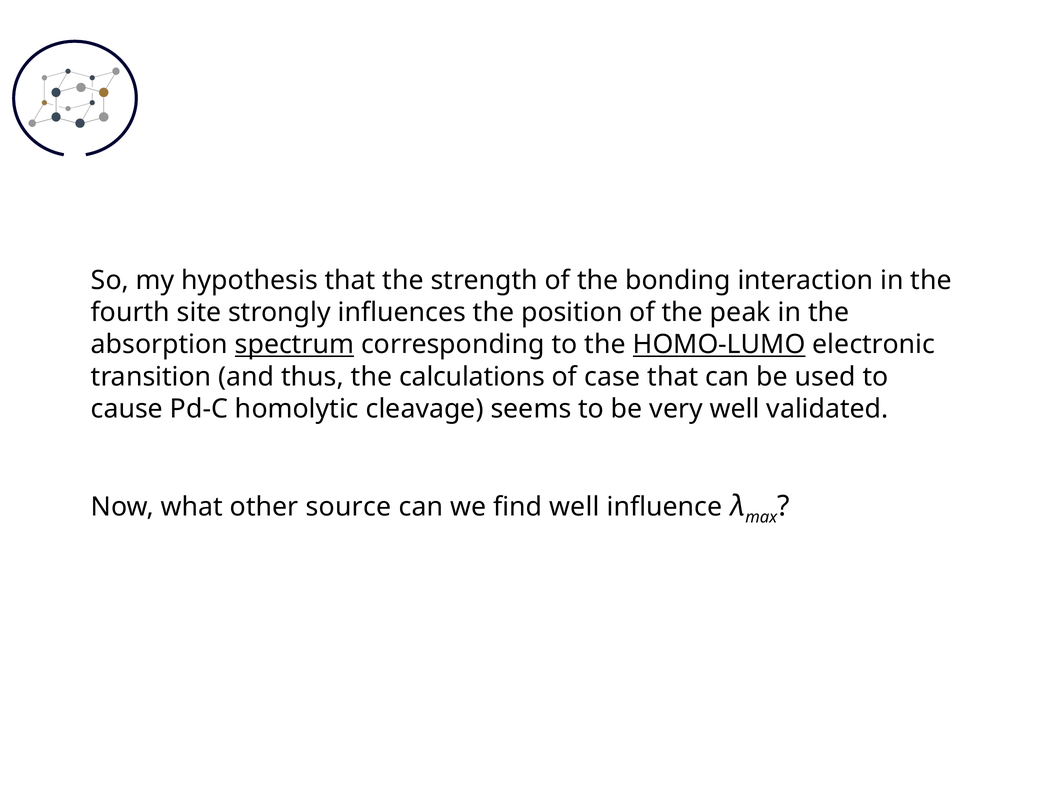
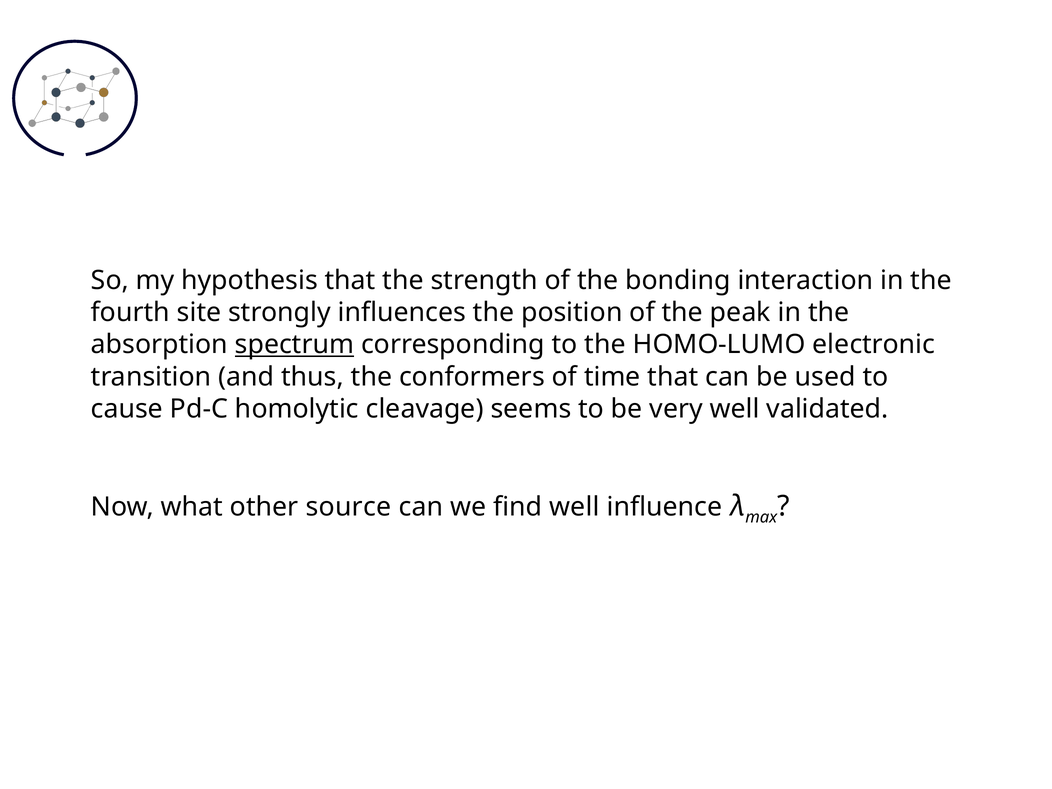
HOMO-LUMO underline: present -> none
calculations: calculations -> conformers
case: case -> time
